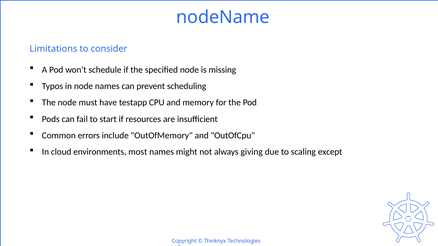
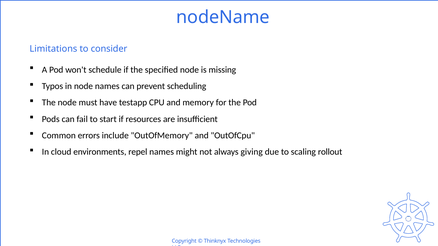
most: most -> repel
except: except -> rollout
